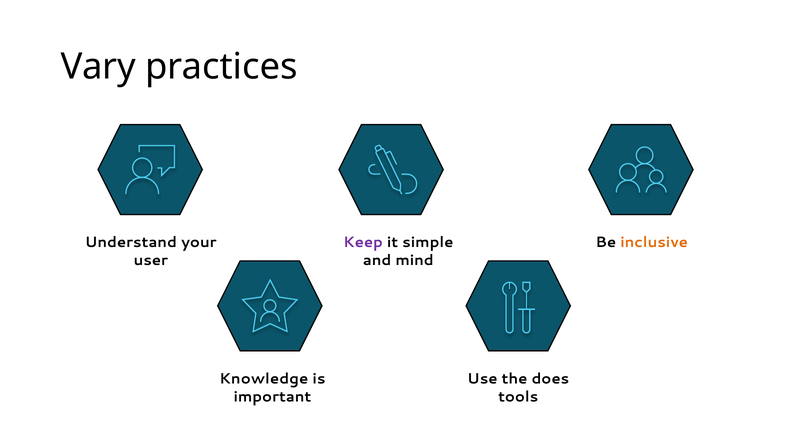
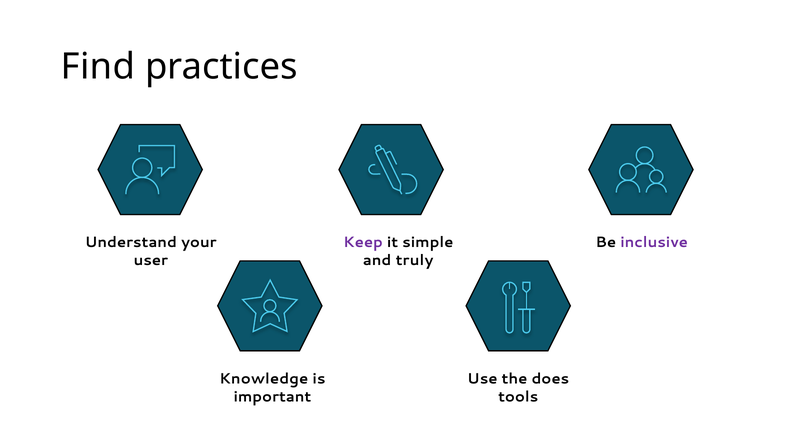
Vary: Vary -> Find
inclusive colour: orange -> purple
mind: mind -> truly
